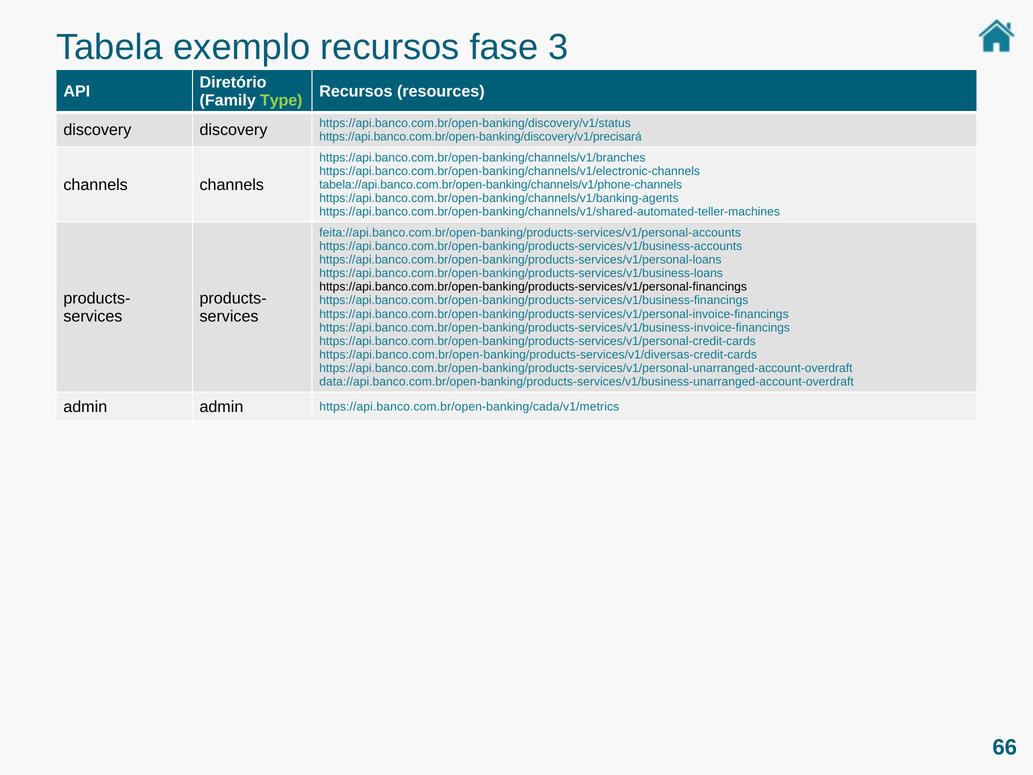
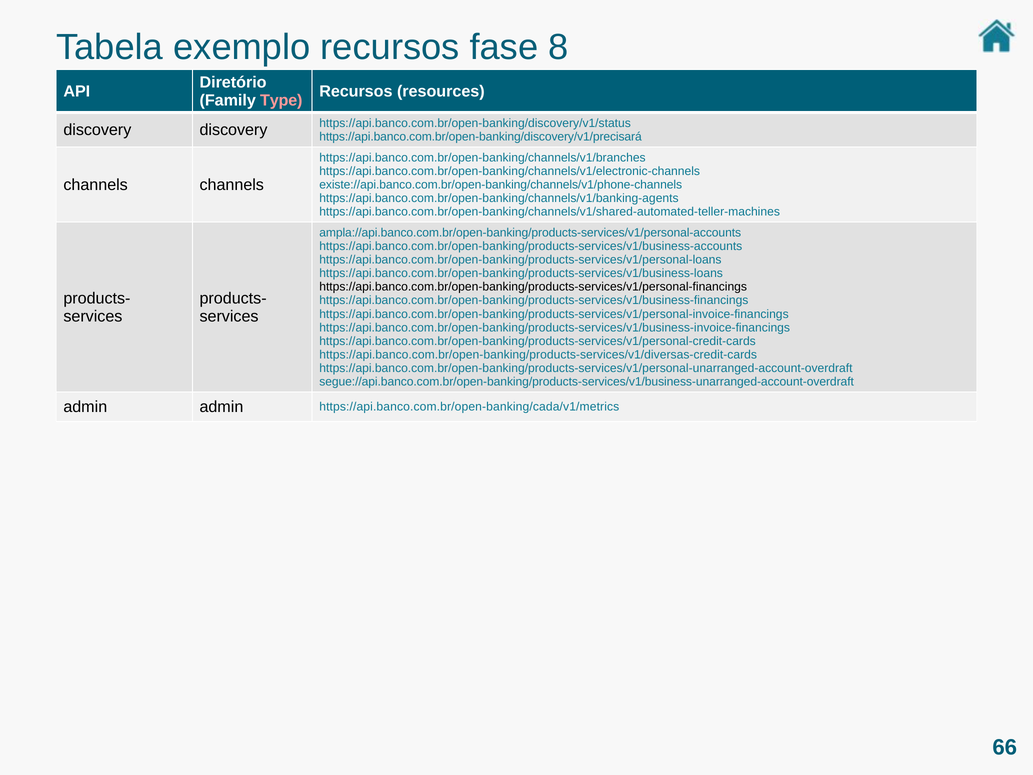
3: 3 -> 8
Type colour: light green -> pink
tabela://api.banco.com.br/open-banking/channels/v1/phone-channels: tabela://api.banco.com.br/open-banking/channels/v1/phone-channels -> existe://api.banco.com.br/open-banking/channels/v1/phone-channels
feita://api.banco.com.br/open-banking/products-services/v1/personal-accounts: feita://api.banco.com.br/open-banking/products-services/v1/personal-accounts -> ampla://api.banco.com.br/open-banking/products-services/v1/personal-accounts
data://api.banco.com.br/open-banking/products-services/v1/business-unarranged-account-overdraft: data://api.banco.com.br/open-banking/products-services/v1/business-unarranged-account-overdraft -> segue://api.banco.com.br/open-banking/products-services/v1/business-unarranged-account-overdraft
